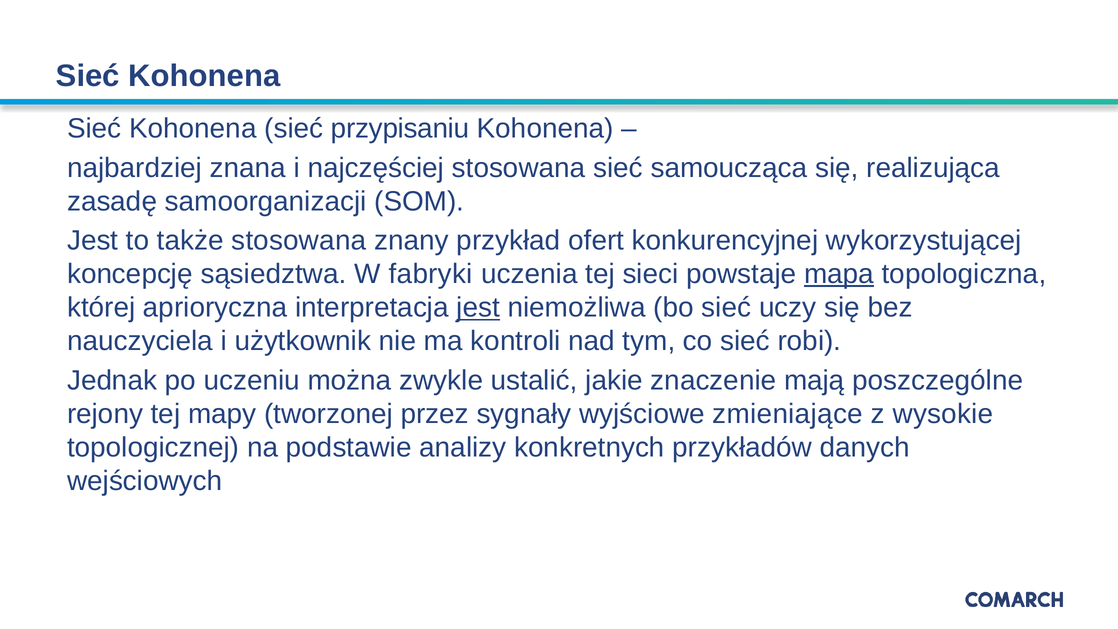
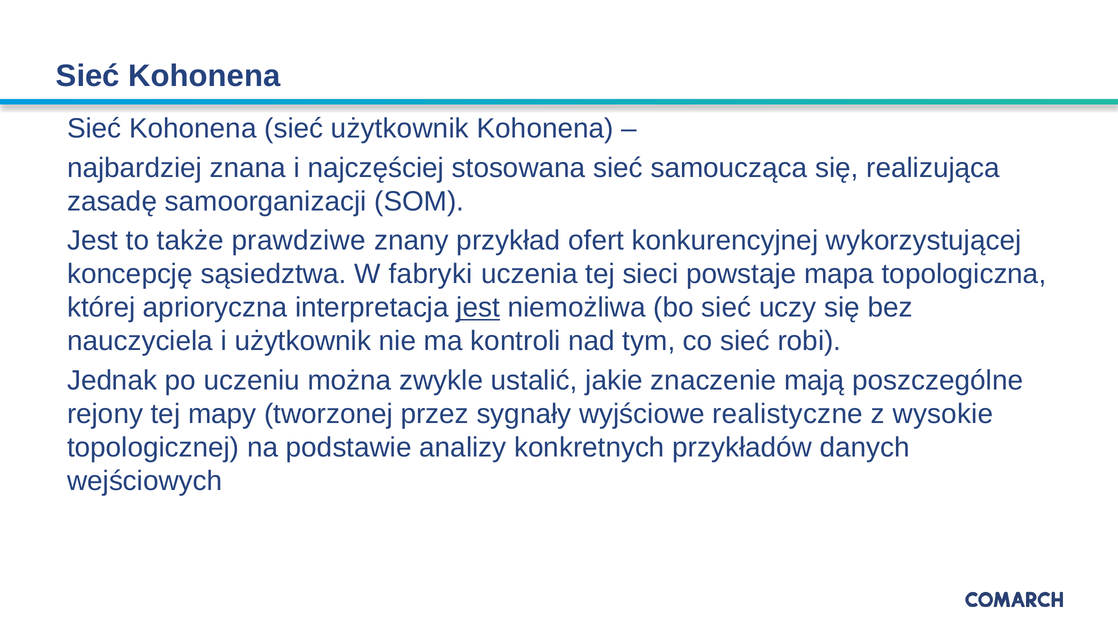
sieć przypisaniu: przypisaniu -> użytkownik
także stosowana: stosowana -> prawdziwe
mapa underline: present -> none
zmieniające: zmieniające -> realistyczne
